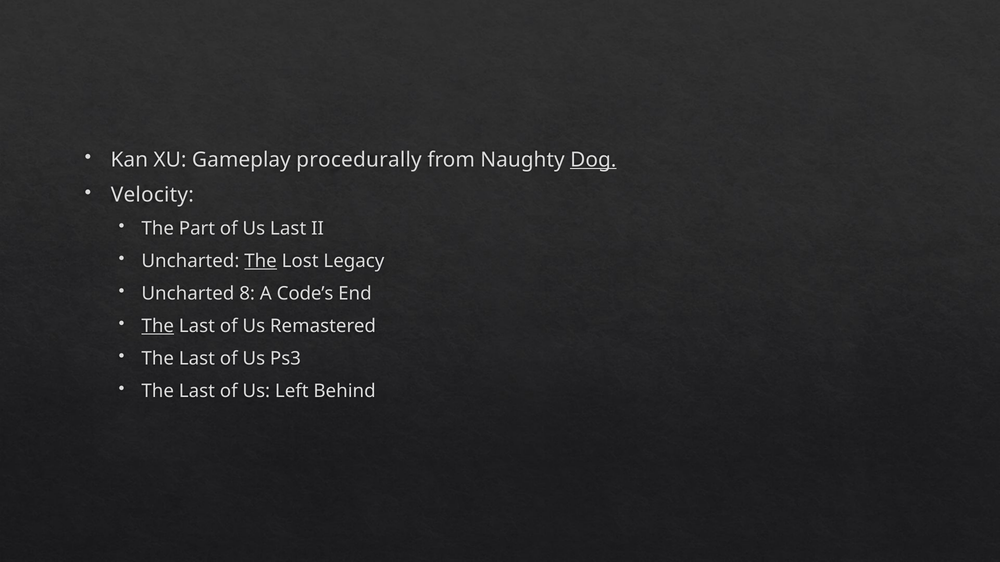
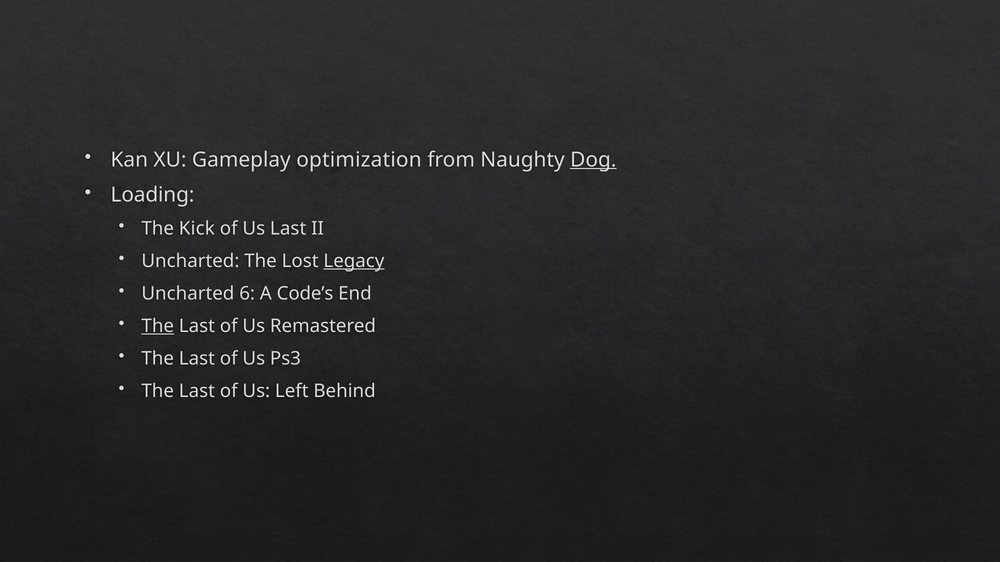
procedurally: procedurally -> optimization
Velocity: Velocity -> Loading
Part: Part -> Kick
The at (261, 261) underline: present -> none
Legacy underline: none -> present
8: 8 -> 6
